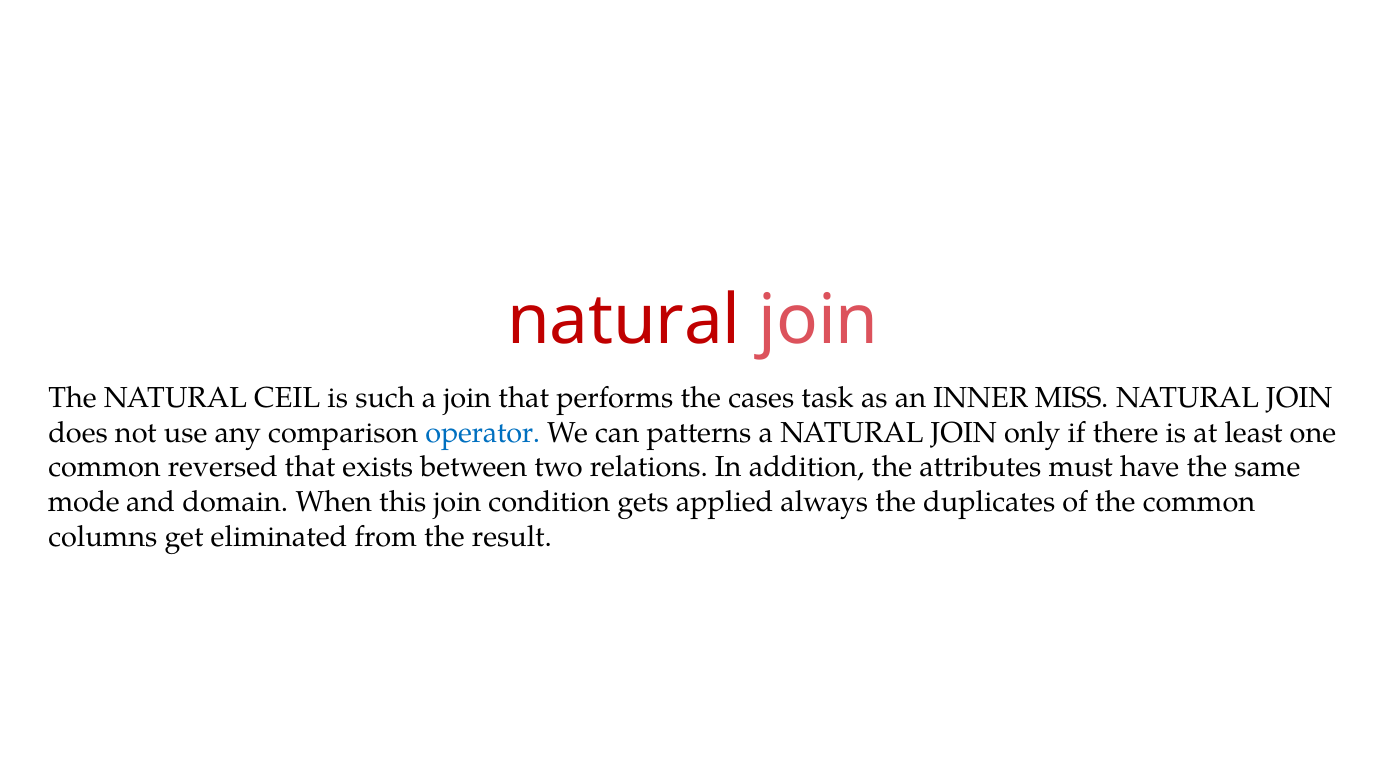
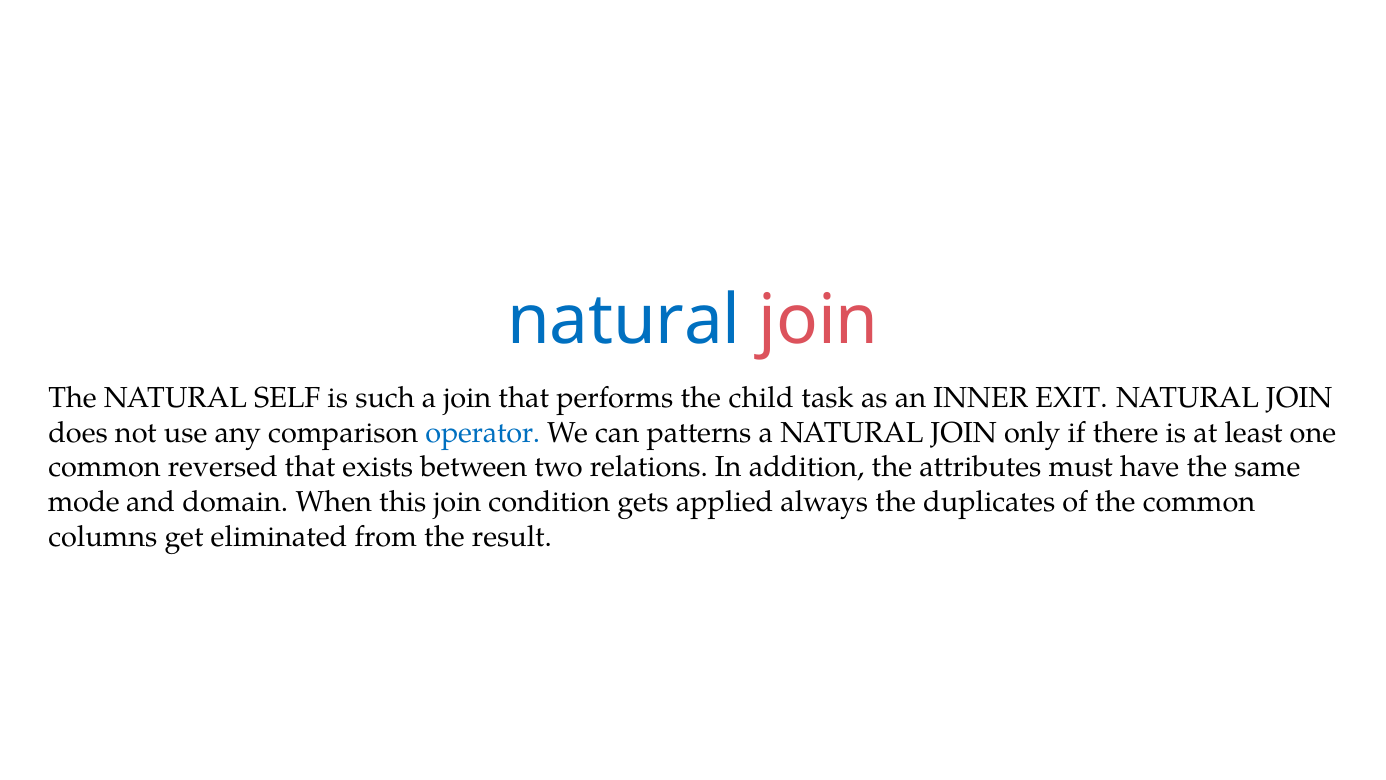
natural at (624, 320) colour: red -> blue
CEIL: CEIL -> SELF
cases: cases -> child
MISS: MISS -> EXIT
